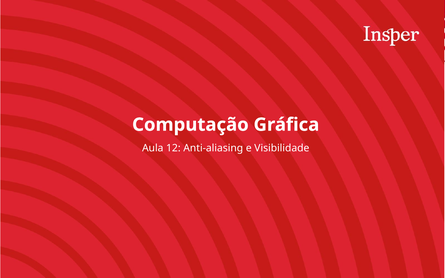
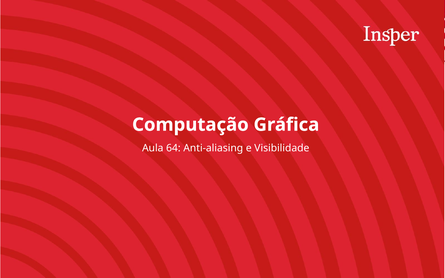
12: 12 -> 64
